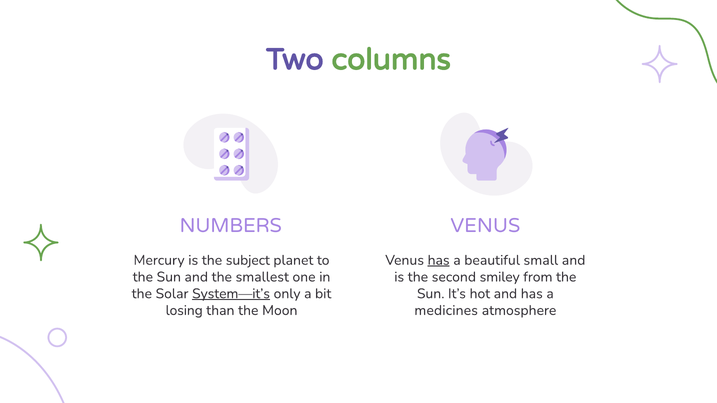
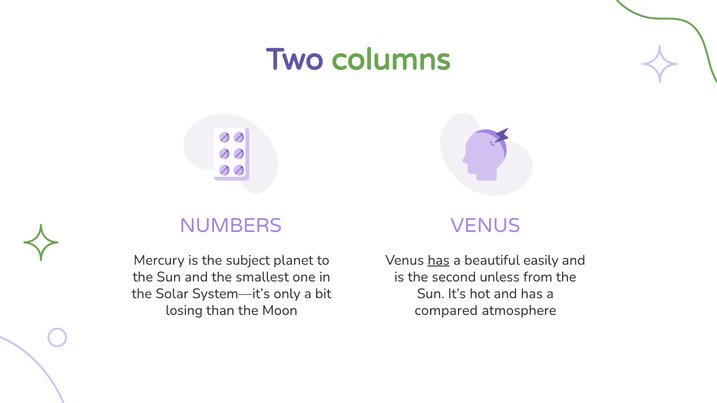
small: small -> easily
smiley: smiley -> unless
System—it’s underline: present -> none
medicines: medicines -> compared
